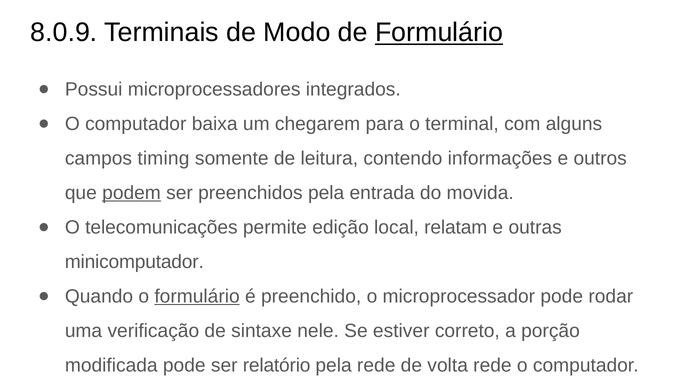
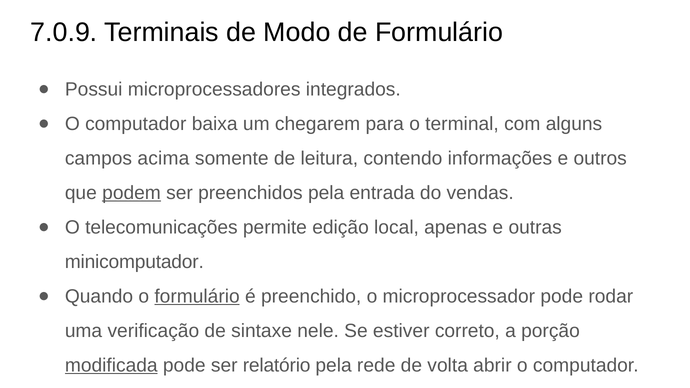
8.0.9: 8.0.9 -> 7.0.9
Formulário at (439, 33) underline: present -> none
timing: timing -> acima
movida: movida -> vendas
relatam: relatam -> apenas
modificada underline: none -> present
volta rede: rede -> abrir
